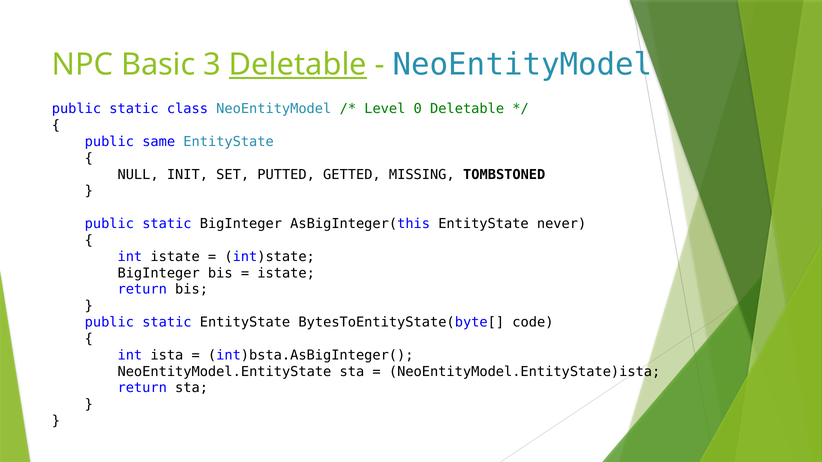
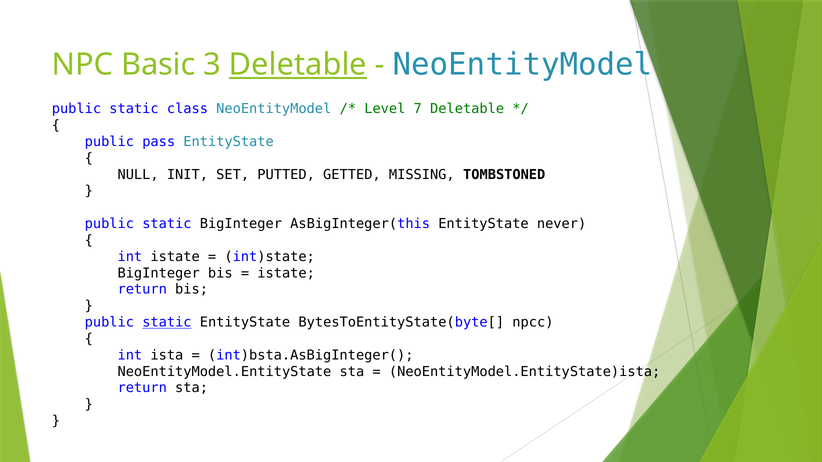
0: 0 -> 7
same: same -> pass
static at (167, 323) underline: none -> present
code: code -> npcc
